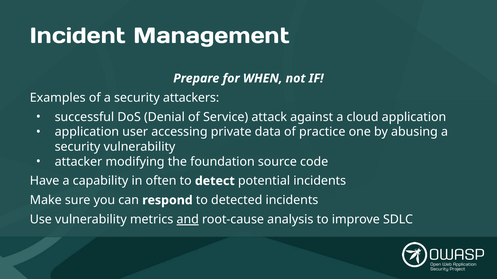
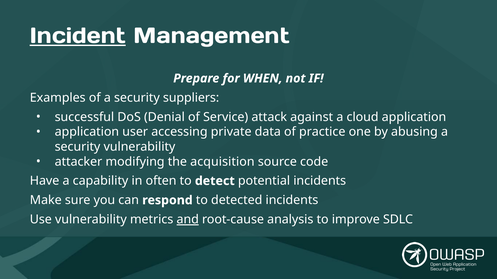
Incident underline: none -> present
attackers: attackers -> suppliers
foundation: foundation -> acquisition
